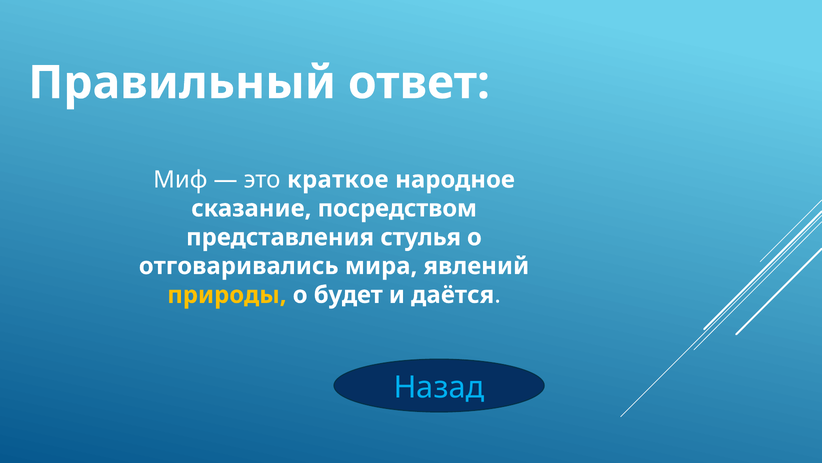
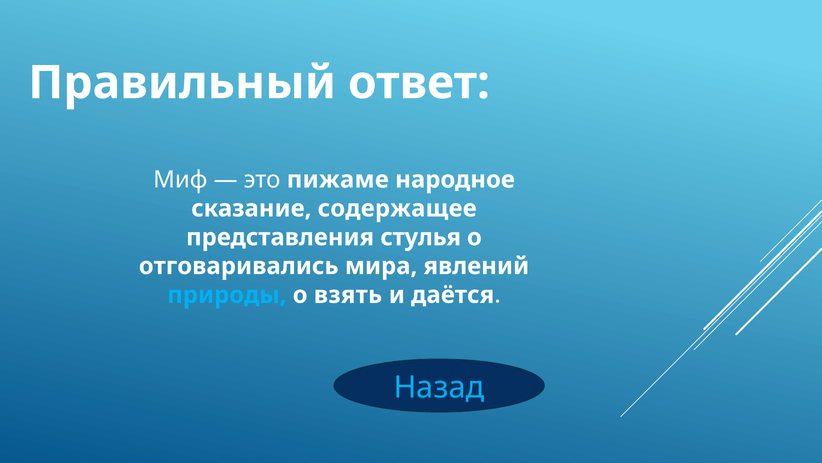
краткое: краткое -> пижаме
посредством: посредством -> содержащее
природы colour: yellow -> light blue
будет: будет -> взять
